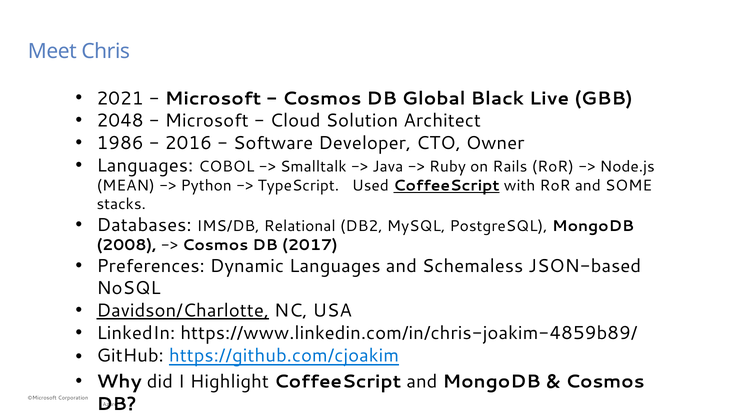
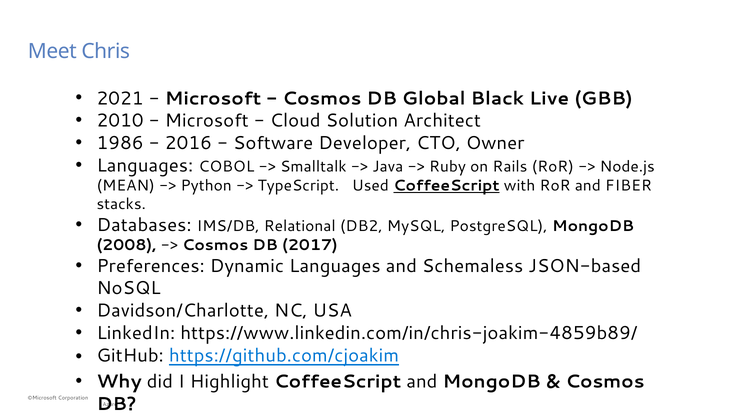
2048: 2048 -> 2010
SOME: SOME -> FIBER
Davidson/Charlotte underline: present -> none
